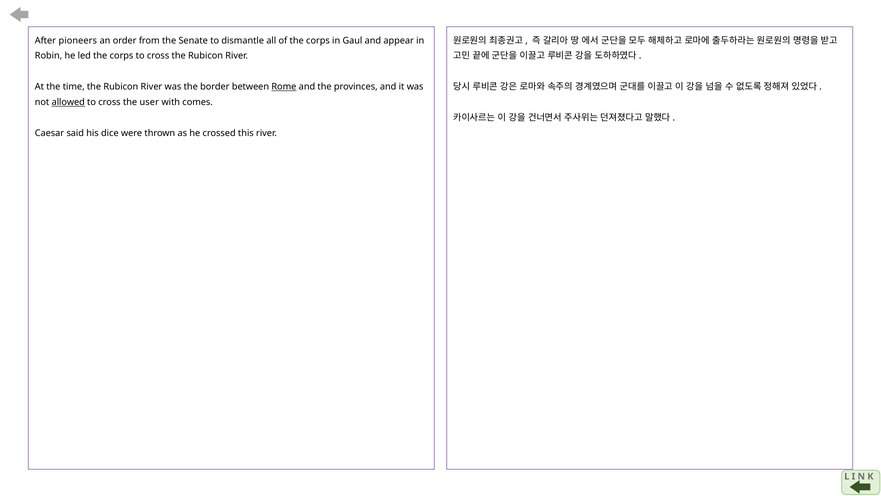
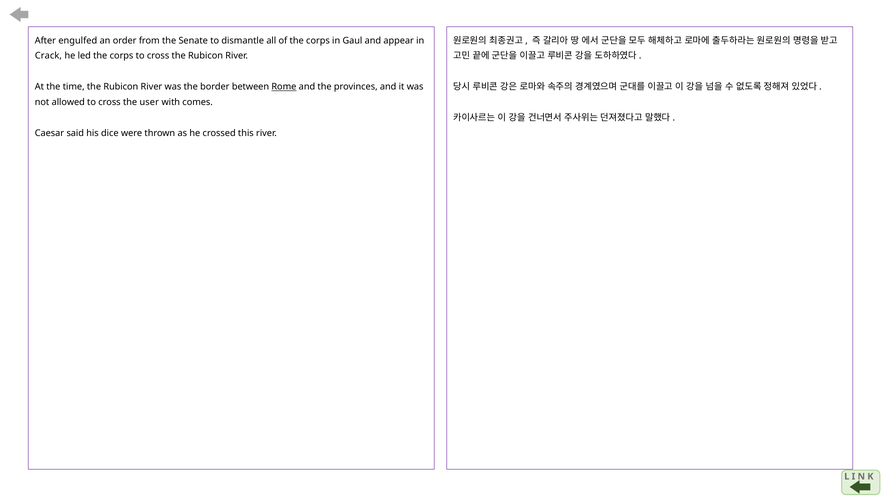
pioneers: pioneers -> engulfed
Robin: Robin -> Crack
allowed underline: present -> none
